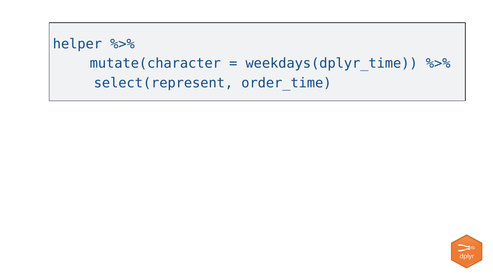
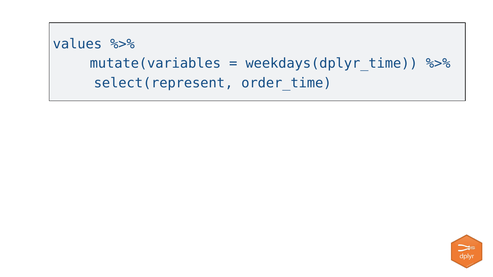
helper: helper -> values
mutate(character: mutate(character -> mutate(variables
